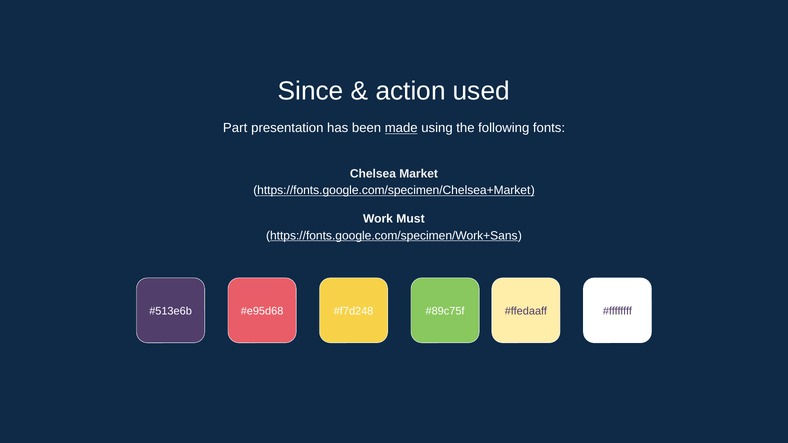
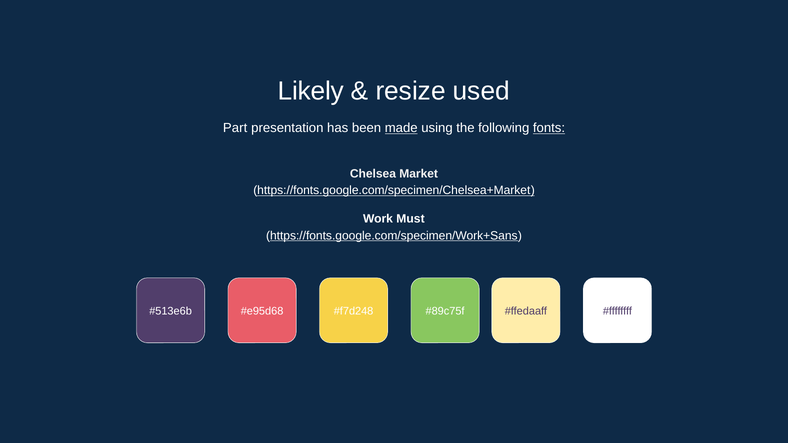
Since: Since -> Likely
action: action -> resize
fonts underline: none -> present
